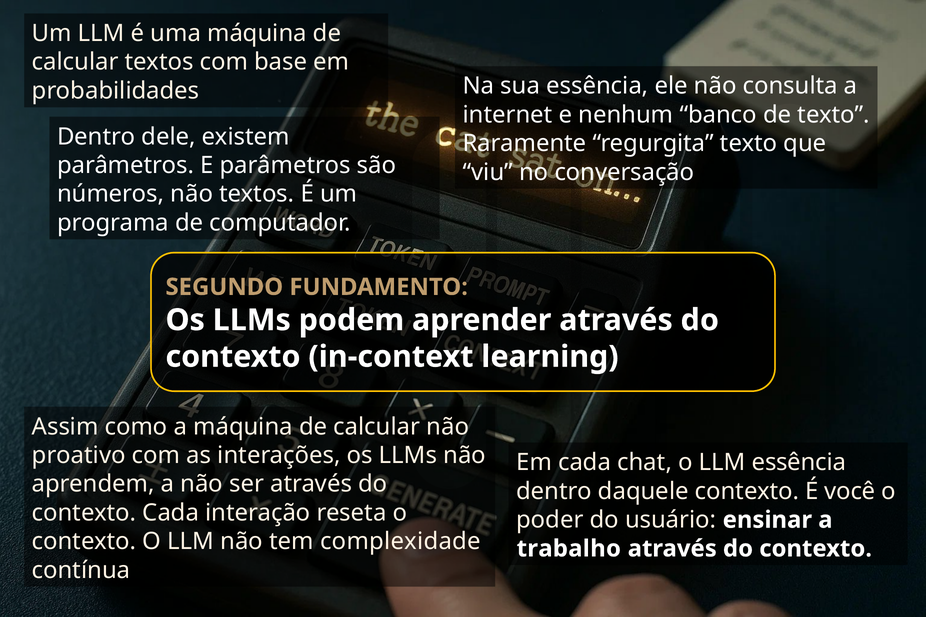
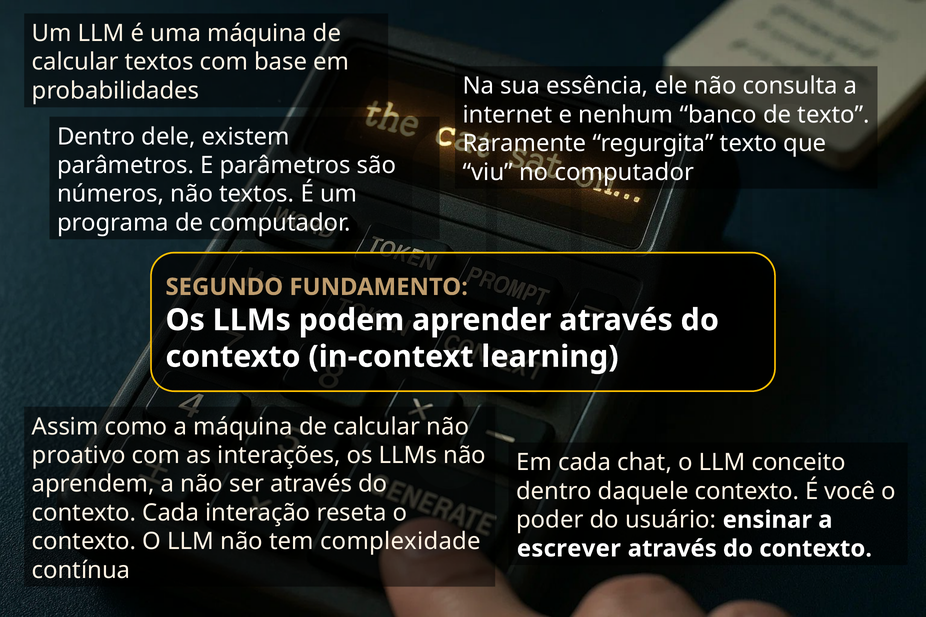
no conversação: conversação -> computador
LLM essência: essência -> conceito
trabalho: trabalho -> escrever
